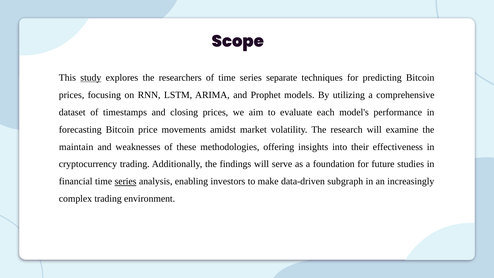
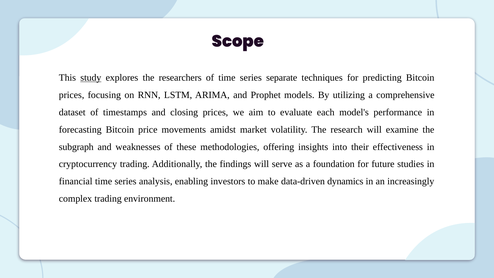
maintain: maintain -> subgraph
series at (126, 181) underline: present -> none
subgraph: subgraph -> dynamics
